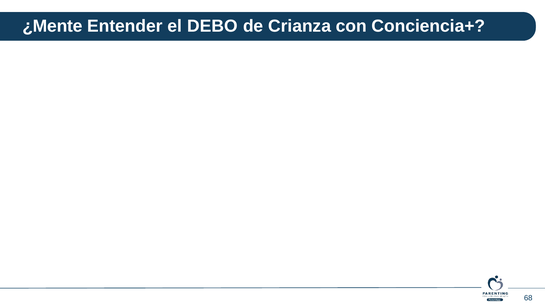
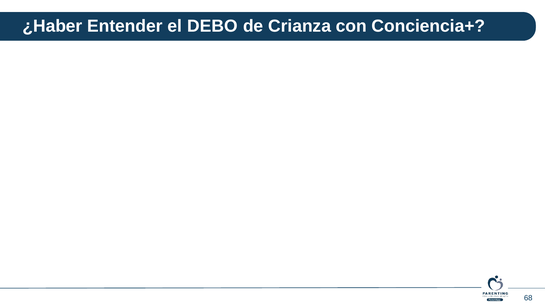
¿Mente: ¿Mente -> ¿Haber
